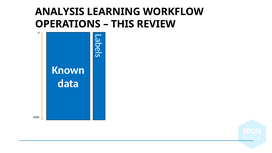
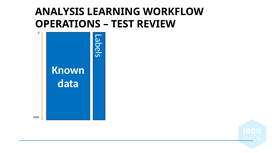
THIS: THIS -> TEST
